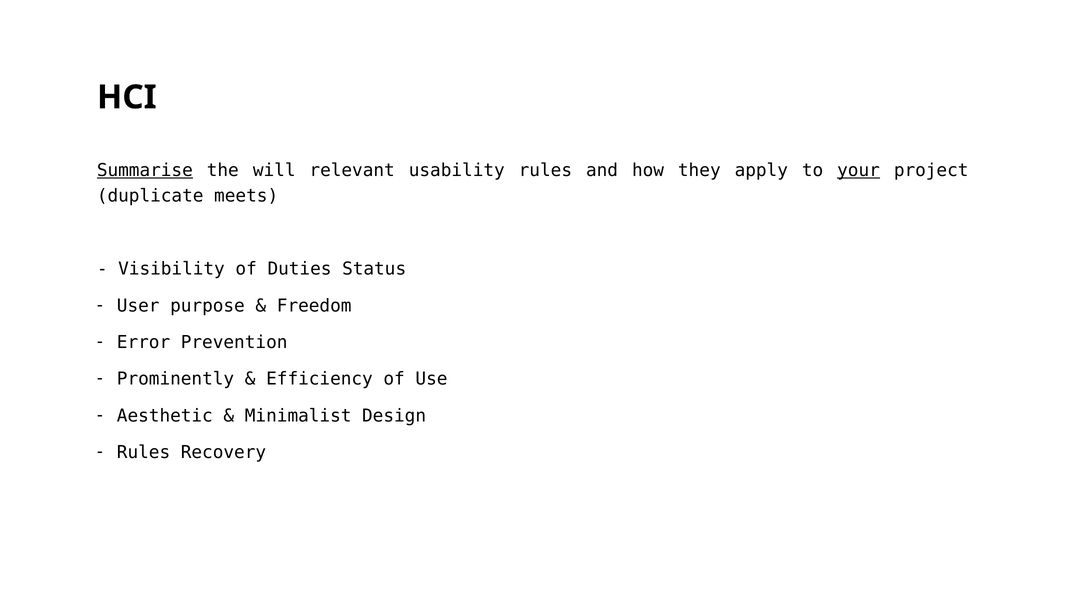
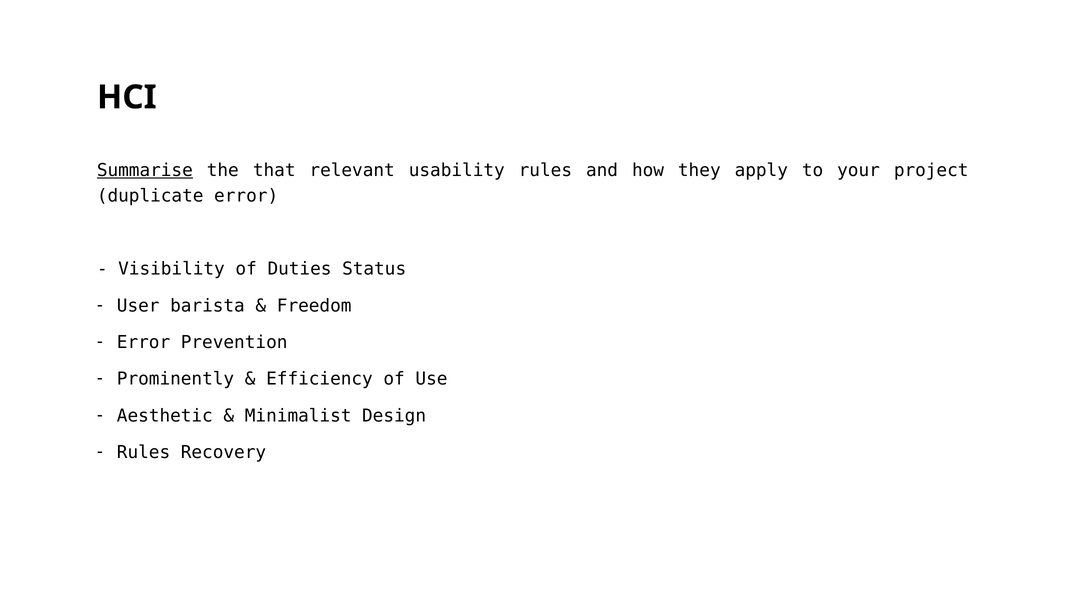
will: will -> that
your underline: present -> none
duplicate meets: meets -> error
purpose: purpose -> barista
